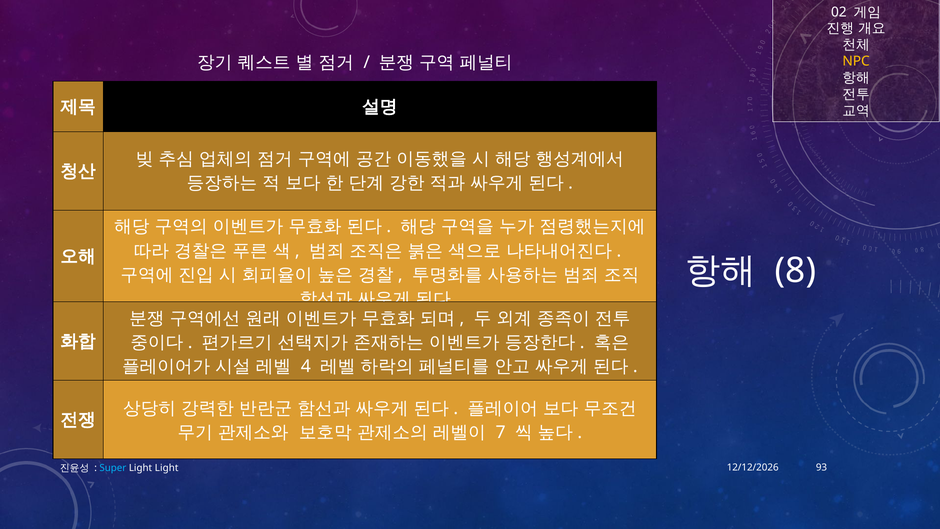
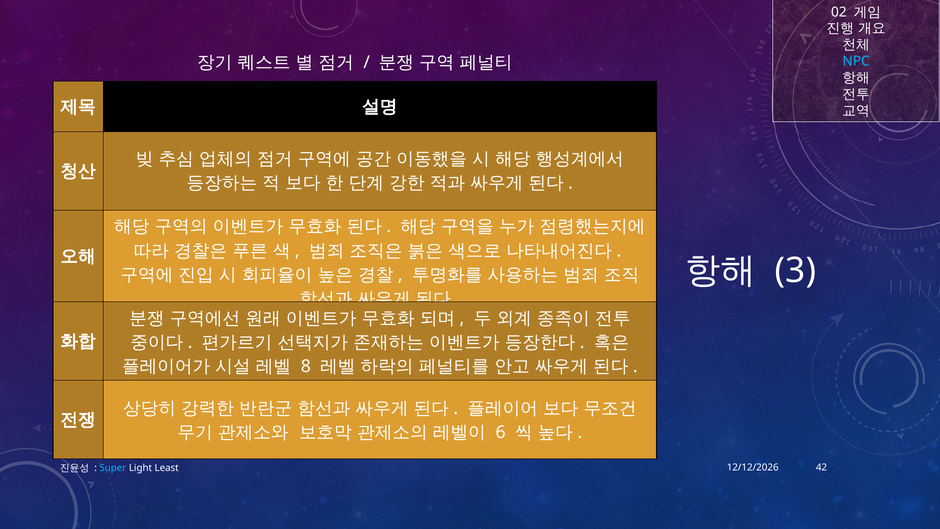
NPC colour: yellow -> light blue
8: 8 -> 3
4: 4 -> 8
7: 7 -> 6
Light Light: Light -> Least
93: 93 -> 42
